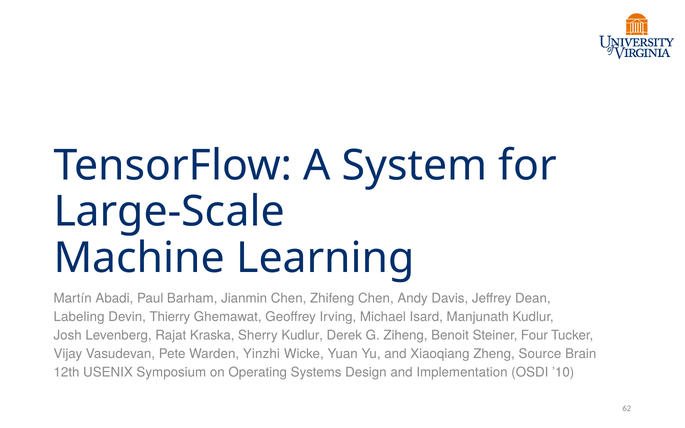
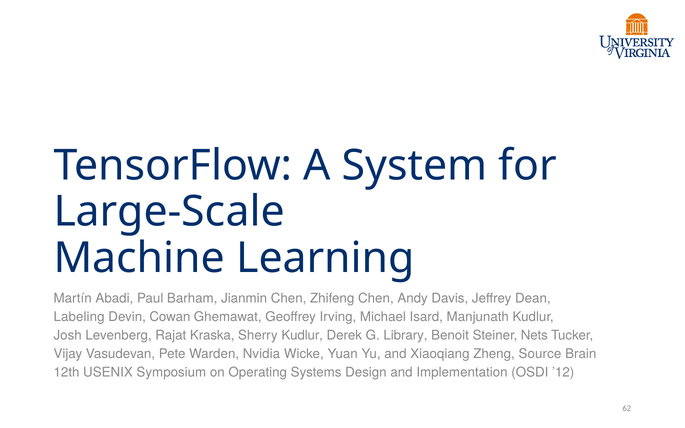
Thierry: Thierry -> Cowan
Ziheng: Ziheng -> Library
Four: Four -> Nets
Yinzhi: Yinzhi -> Nvidia
’10: ’10 -> ’12
